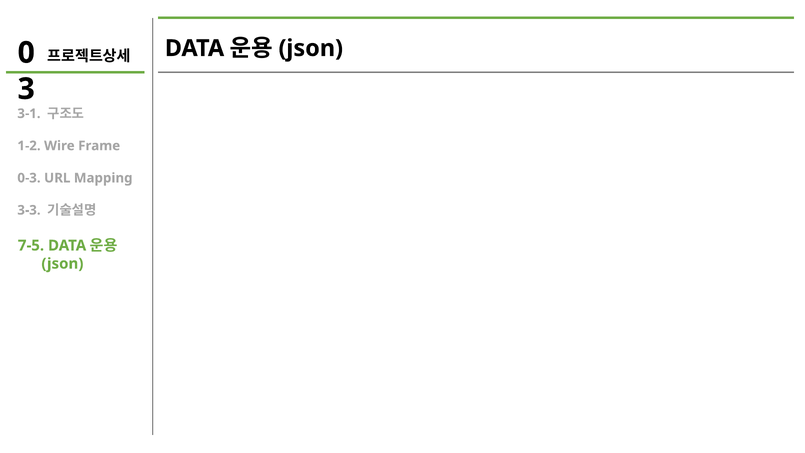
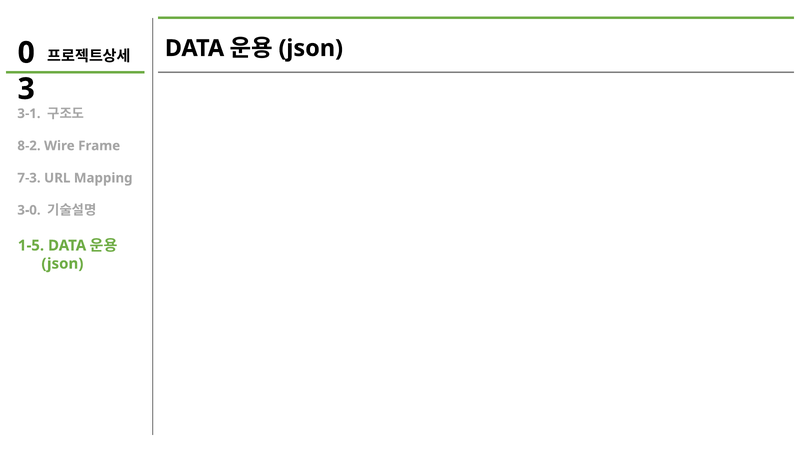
1-2: 1-2 -> 8-2
0-3: 0-3 -> 7-3
3-3: 3-3 -> 3-0
7-5: 7-5 -> 1-5
